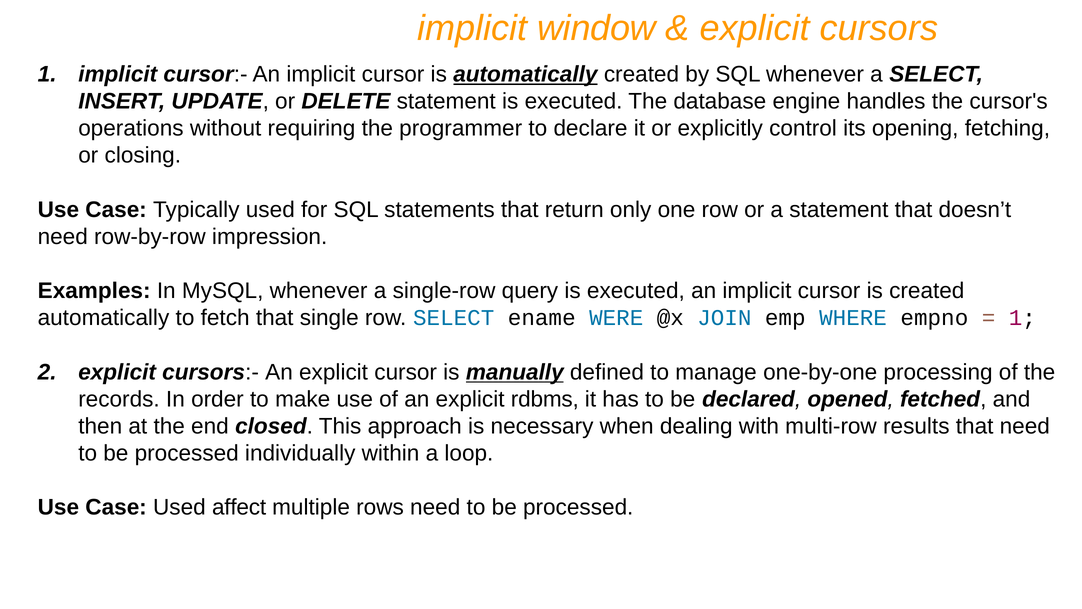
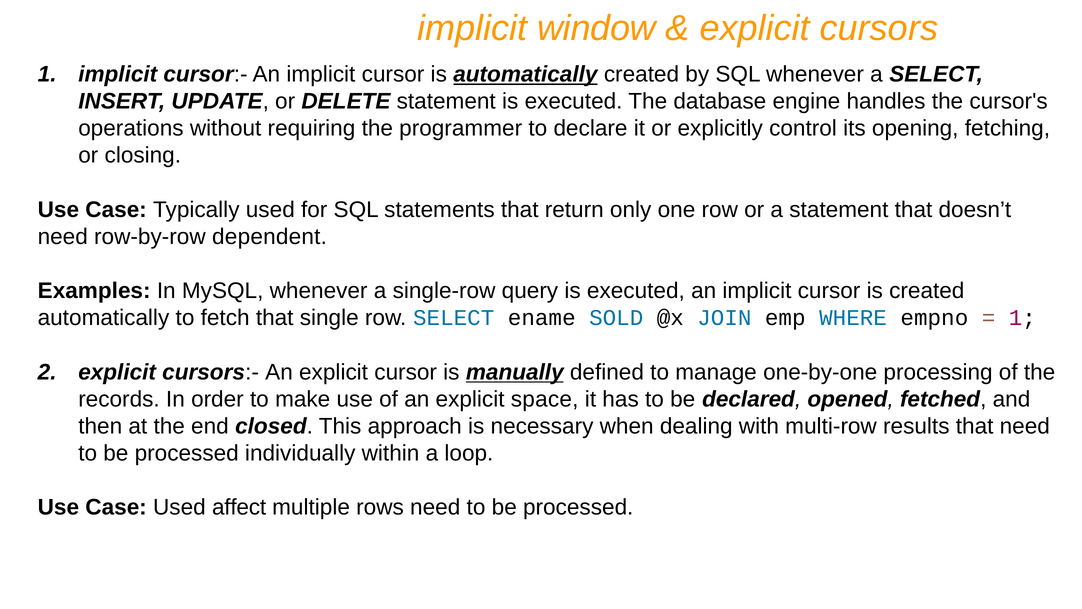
impression: impression -> dependent
WERE: WERE -> SOLD
rdbms: rdbms -> space
